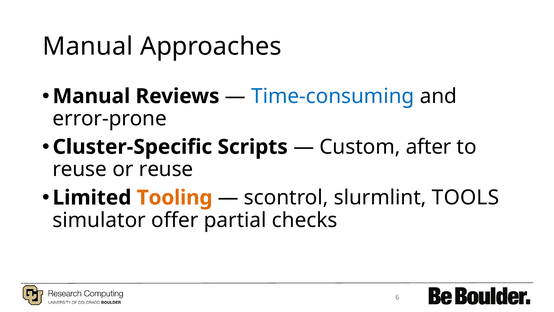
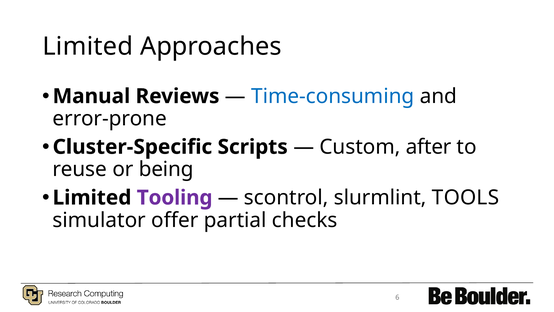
Manual at (88, 47): Manual -> Limited
or reuse: reuse -> being
Tooling colour: orange -> purple
